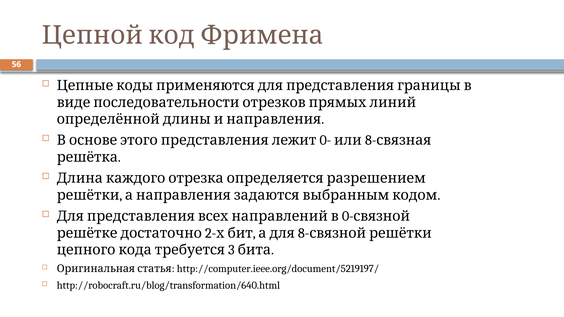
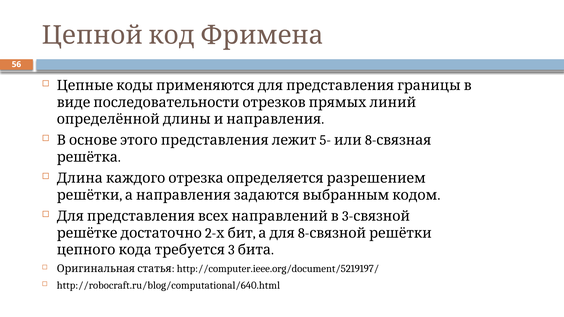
0- at (325, 140): 0- -> 5-
0- at (348, 216): 0- -> 3-
http://robocraft.ru/blog/transformation/640.html: http://robocraft.ru/blog/transformation/640.html -> http://robocraft.ru/blog/computational/640.html
